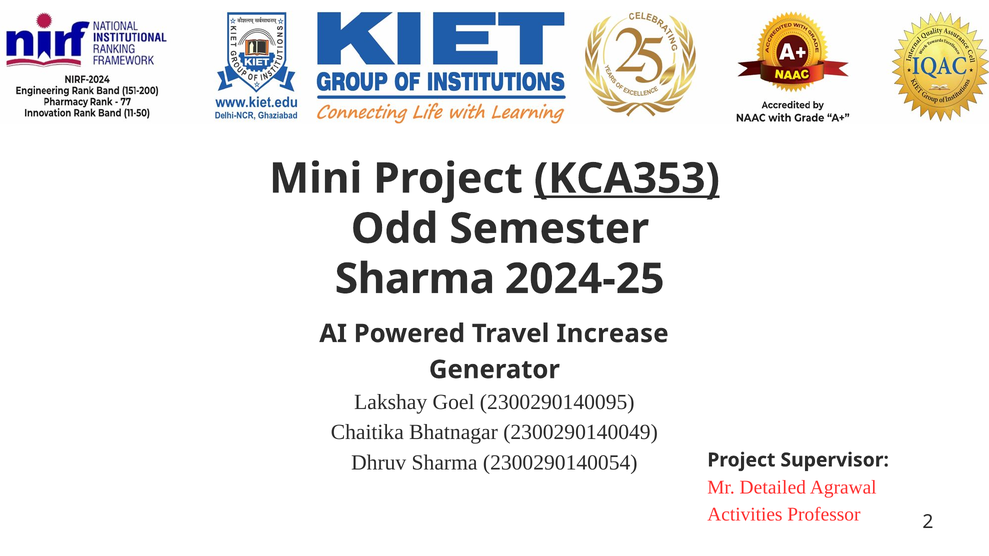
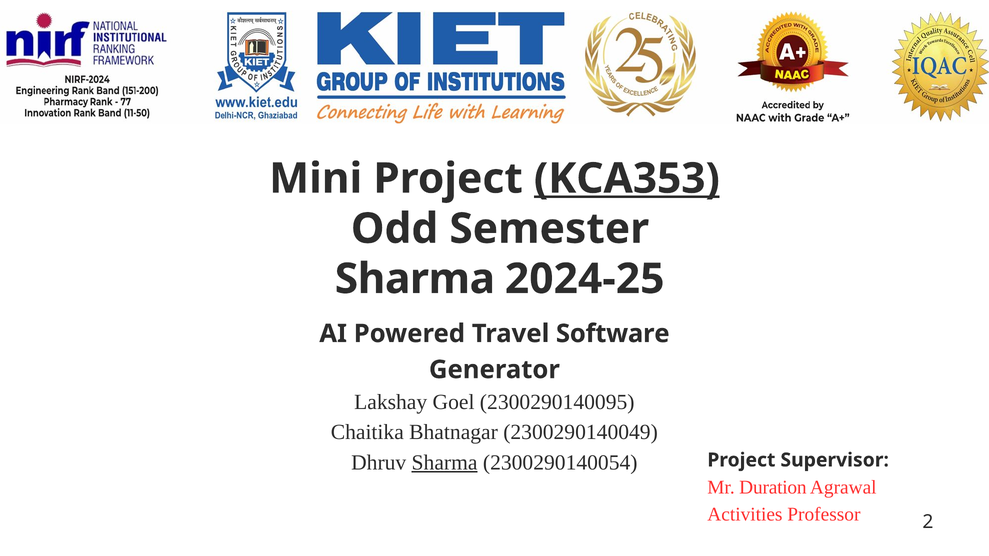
Increase: Increase -> Software
Sharma at (445, 463) underline: none -> present
Detailed: Detailed -> Duration
